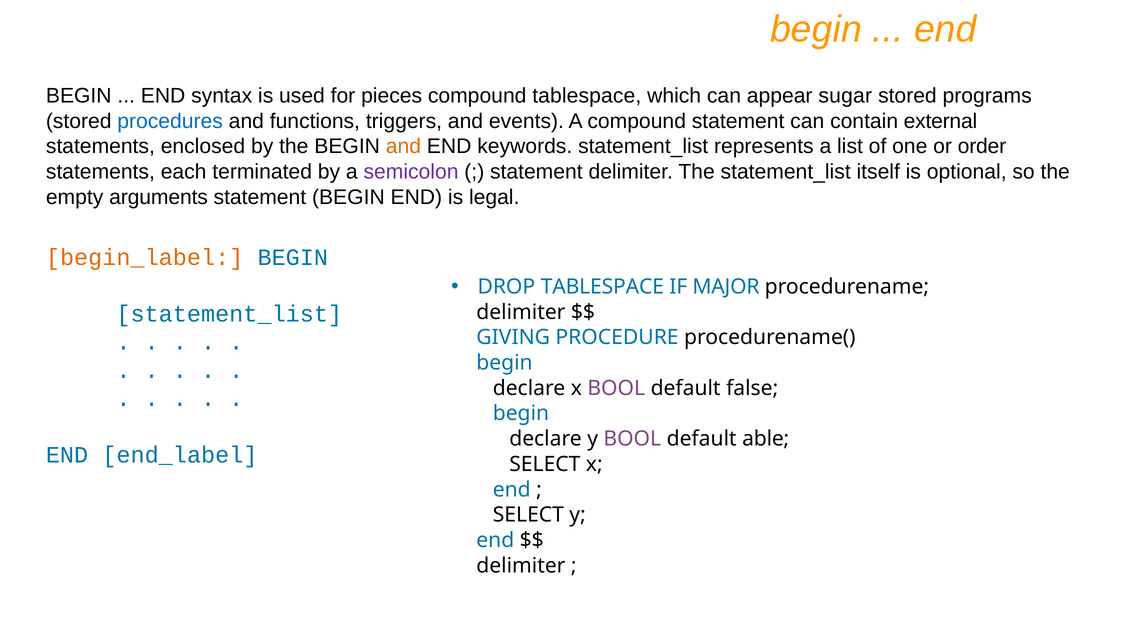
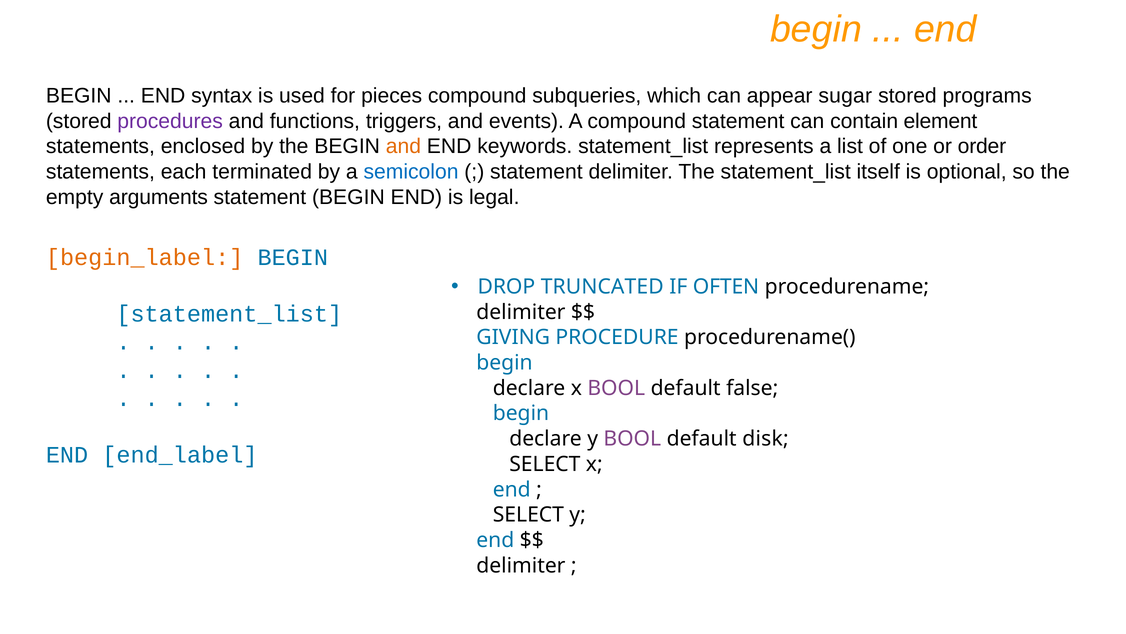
compound tablespace: tablespace -> subqueries
procedures colour: blue -> purple
external: external -> element
semicolon colour: purple -> blue
DROP TABLESPACE: TABLESPACE -> TRUNCATED
MAJOR: MAJOR -> OFTEN
able: able -> disk
